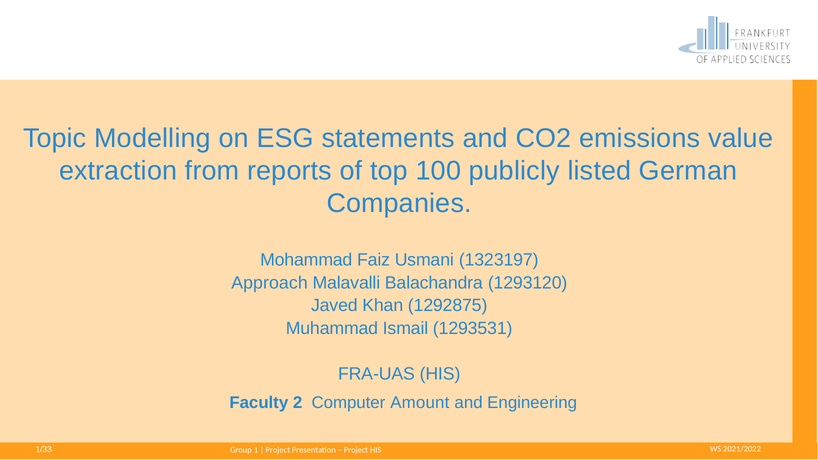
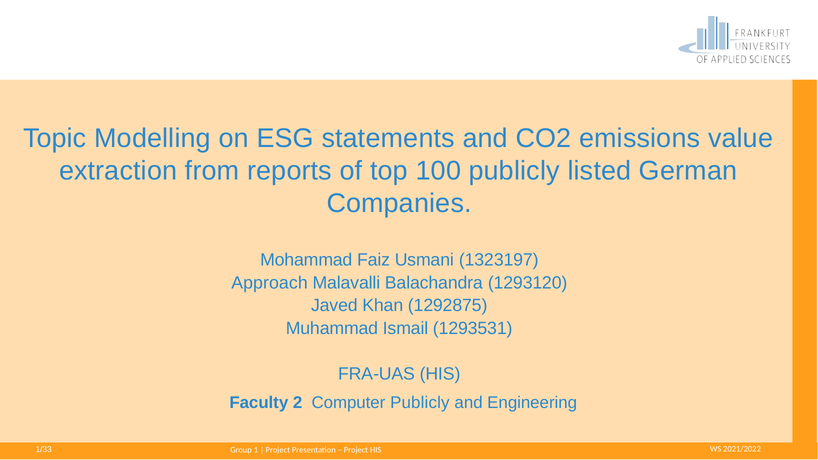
Computer Amount: Amount -> Publicly
